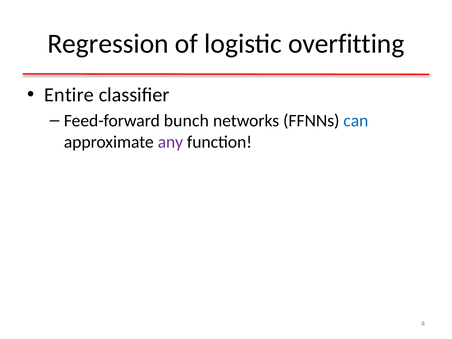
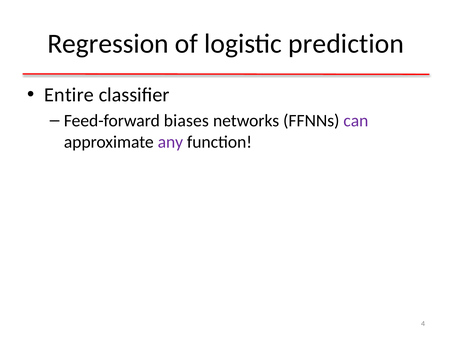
overfitting: overfitting -> prediction
bunch: bunch -> biases
can colour: blue -> purple
